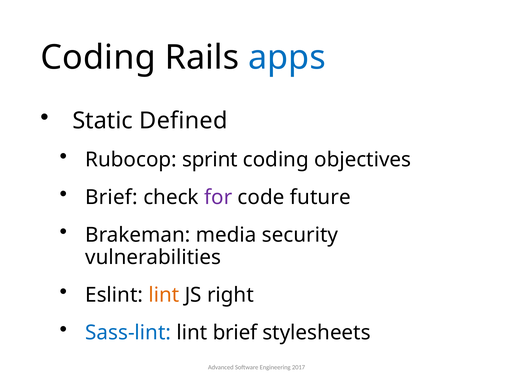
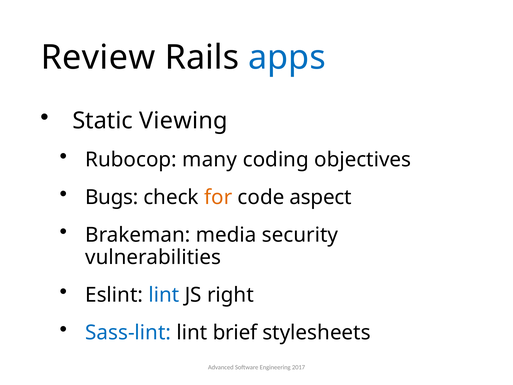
Coding at (98, 57): Coding -> Review
Defined: Defined -> Viewing
sprint: sprint -> many
Brief at (112, 197): Brief -> Bugs
for colour: purple -> orange
future: future -> aspect
lint at (164, 295) colour: orange -> blue
